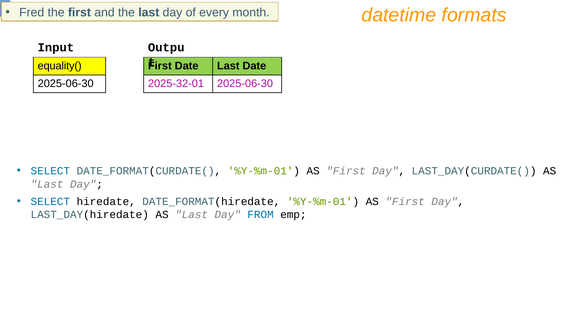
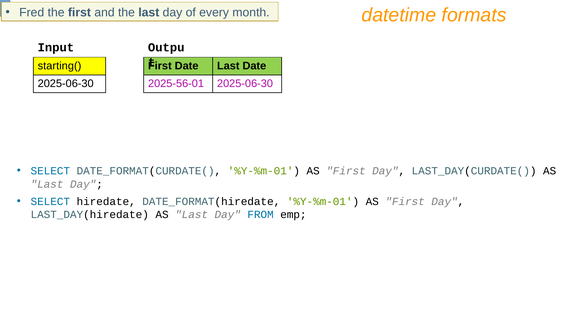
equality(: equality( -> starting(
2025-32-01: 2025-32-01 -> 2025-56-01
